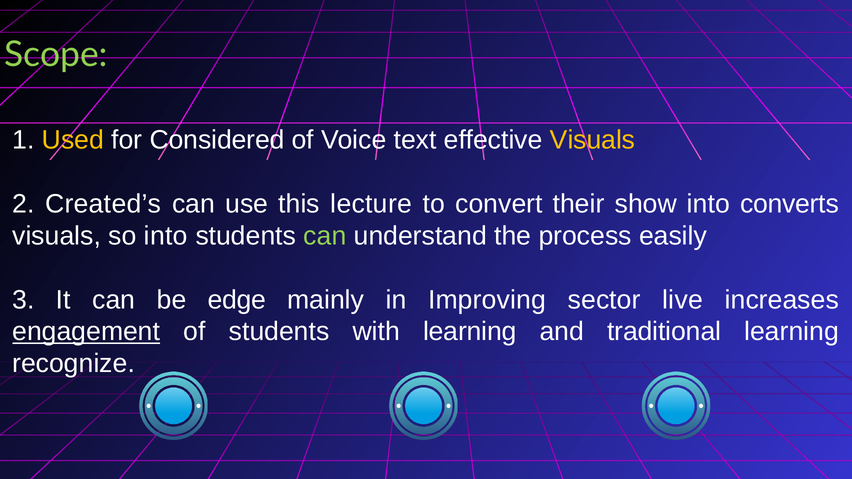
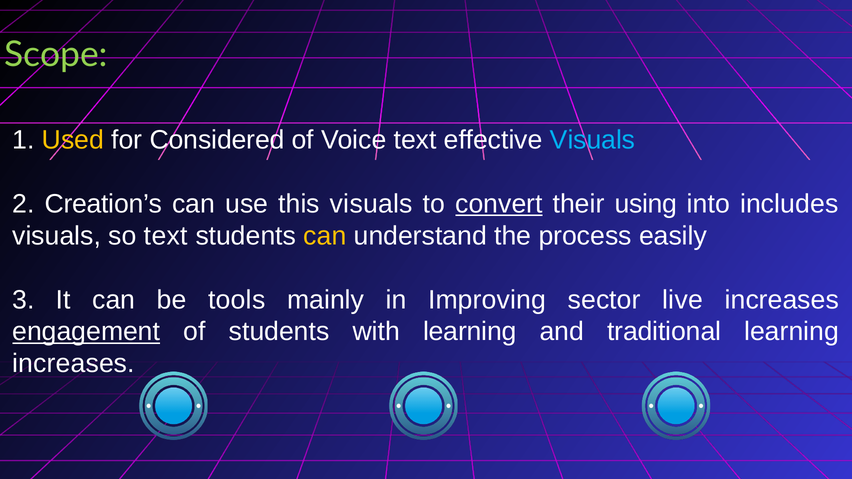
Visuals at (593, 140) colour: yellow -> light blue
Created’s: Created’s -> Creation’s
this lecture: lecture -> visuals
convert underline: none -> present
show: show -> using
converts: converts -> includes
so into: into -> text
can at (325, 236) colour: light green -> yellow
edge: edge -> tools
recognize at (74, 364): recognize -> increases
